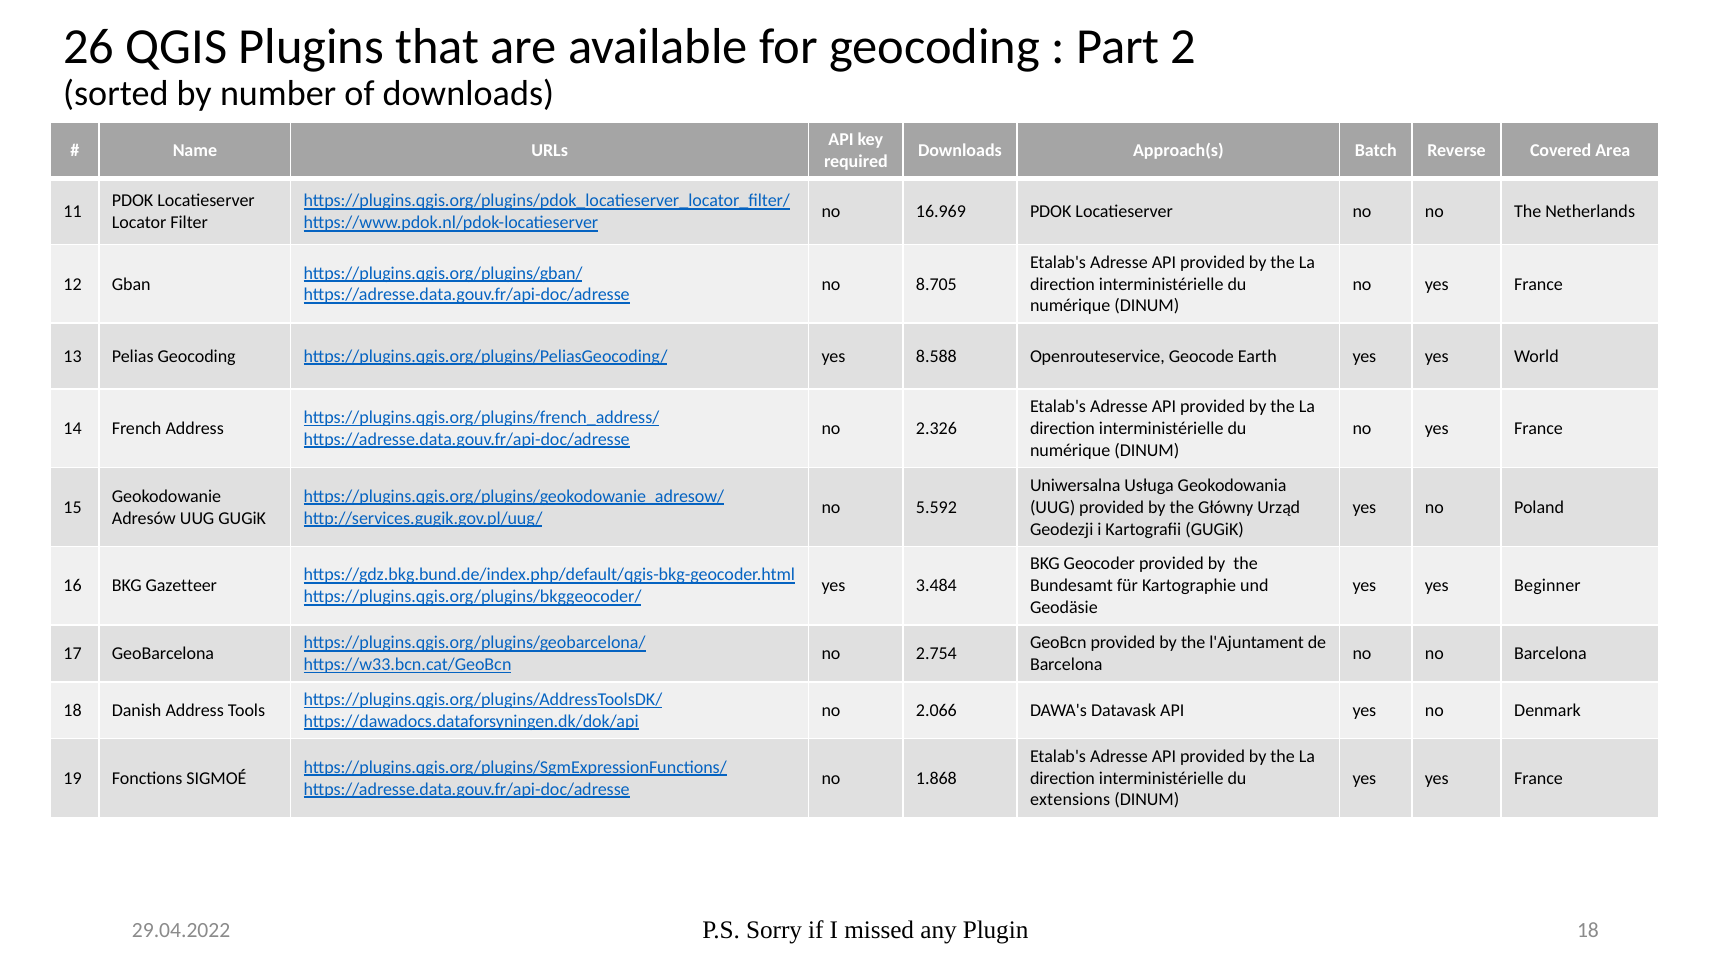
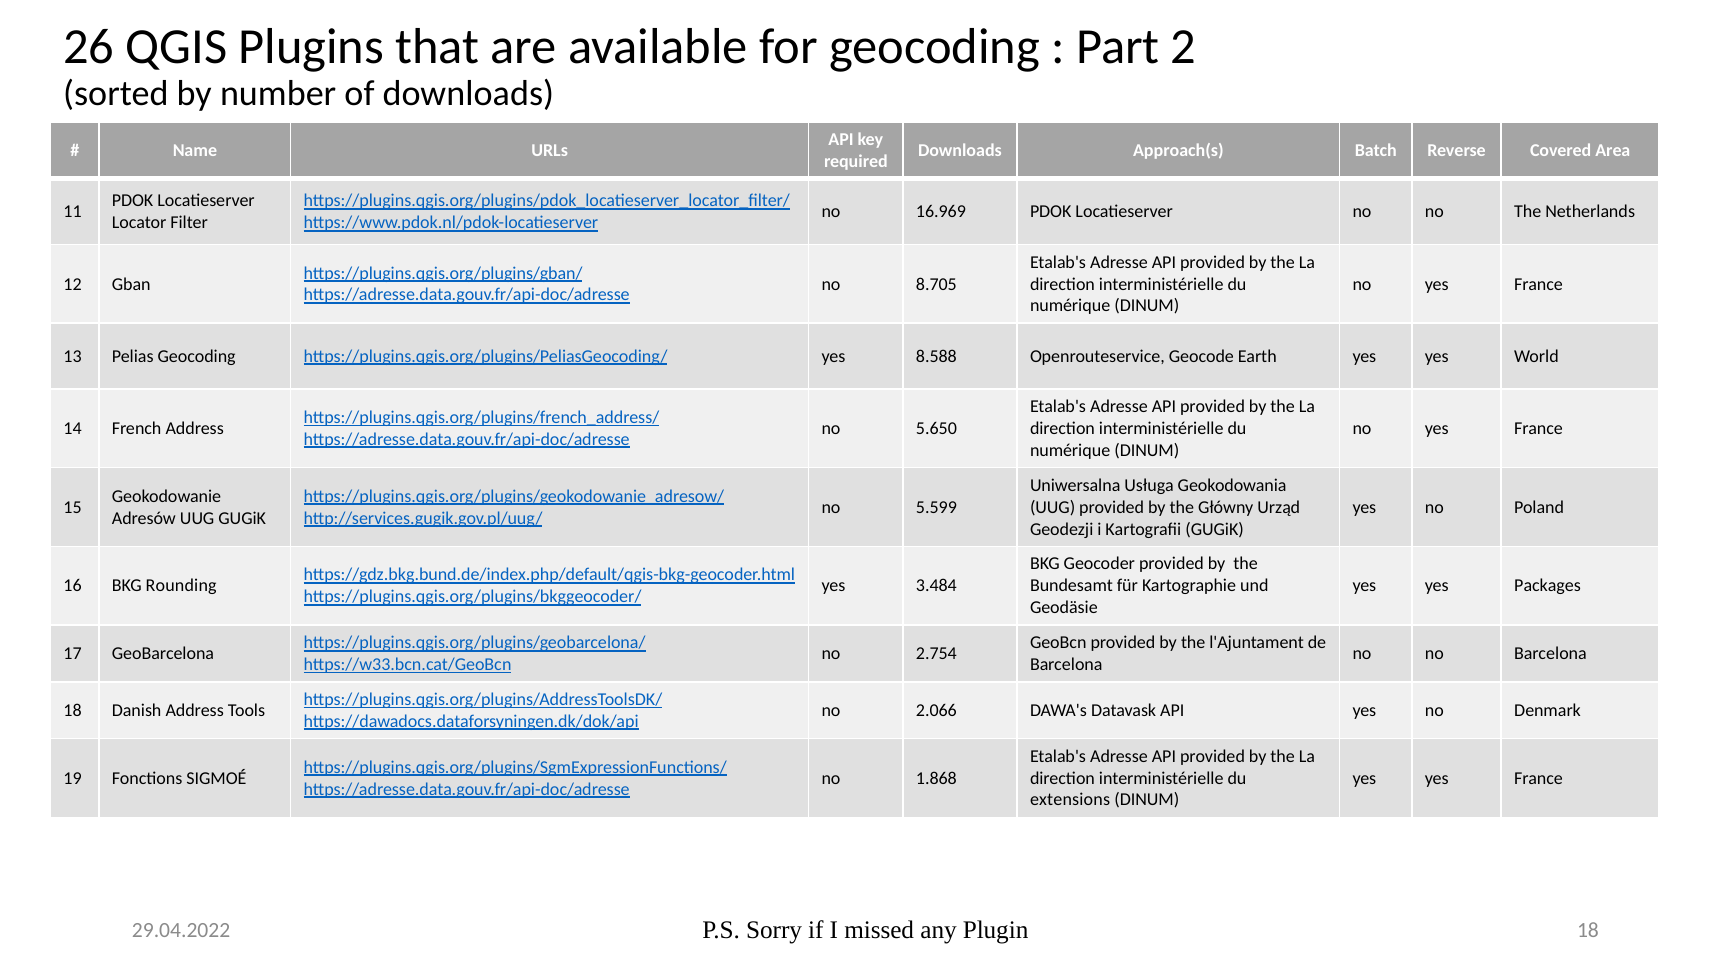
2.326: 2.326 -> 5.650
5.592: 5.592 -> 5.599
Gazetteer: Gazetteer -> Rounding
Beginner: Beginner -> Packages
